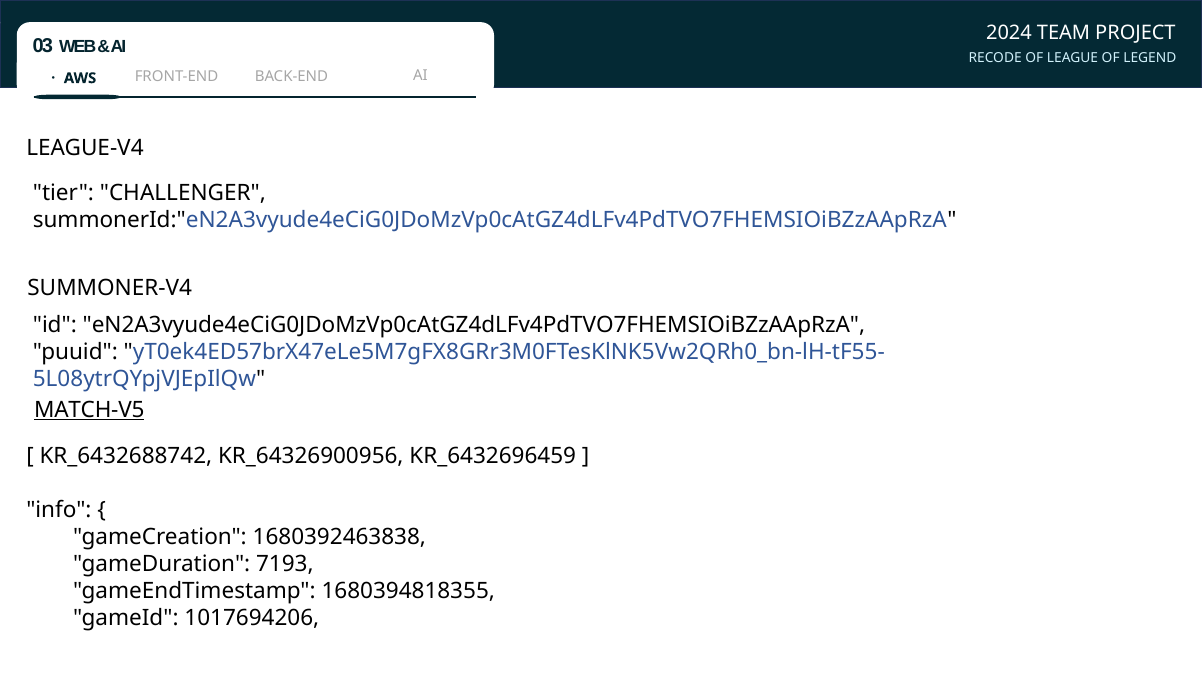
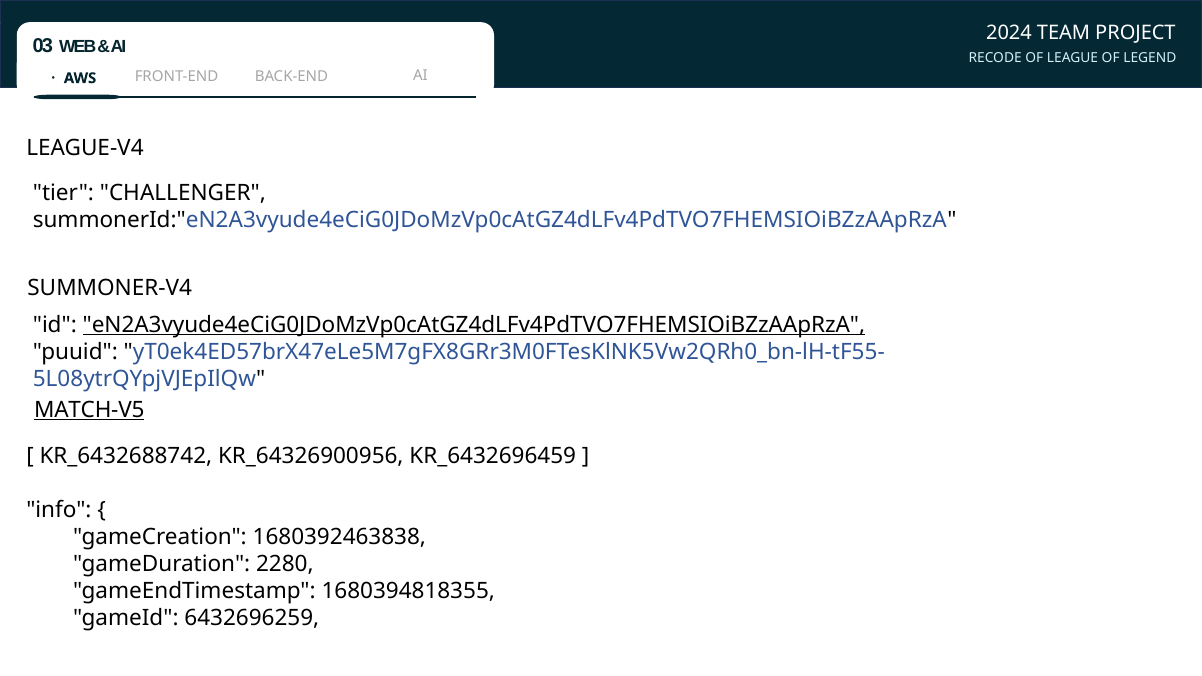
eN2A3vyude4eCiG0JDoMzVp0cAtGZ4dLFv4PdTVO7FHEMSIOiBZzAApRzA underline: none -> present
7193: 7193 -> 2280
1017694206: 1017694206 -> 6432696259
